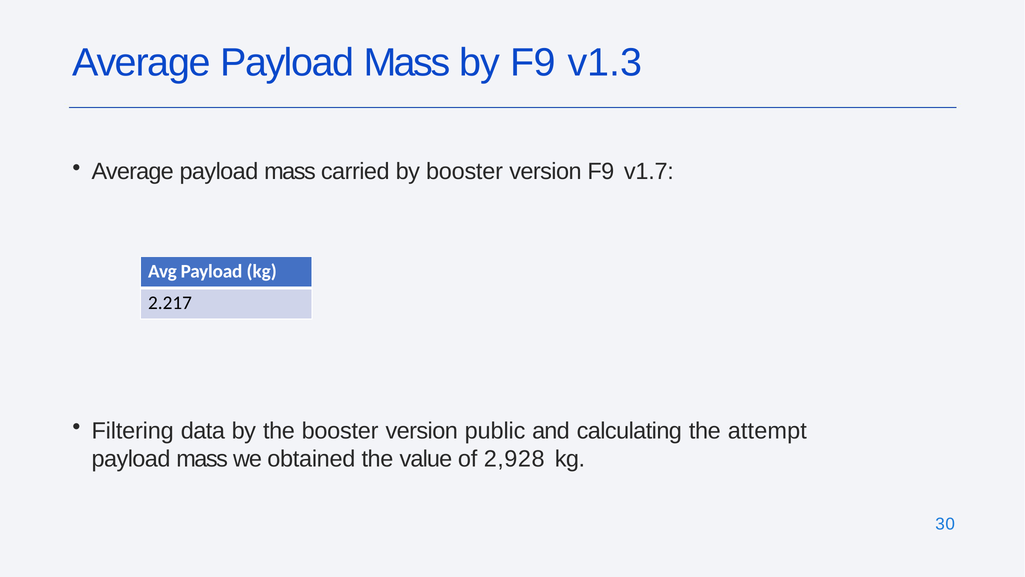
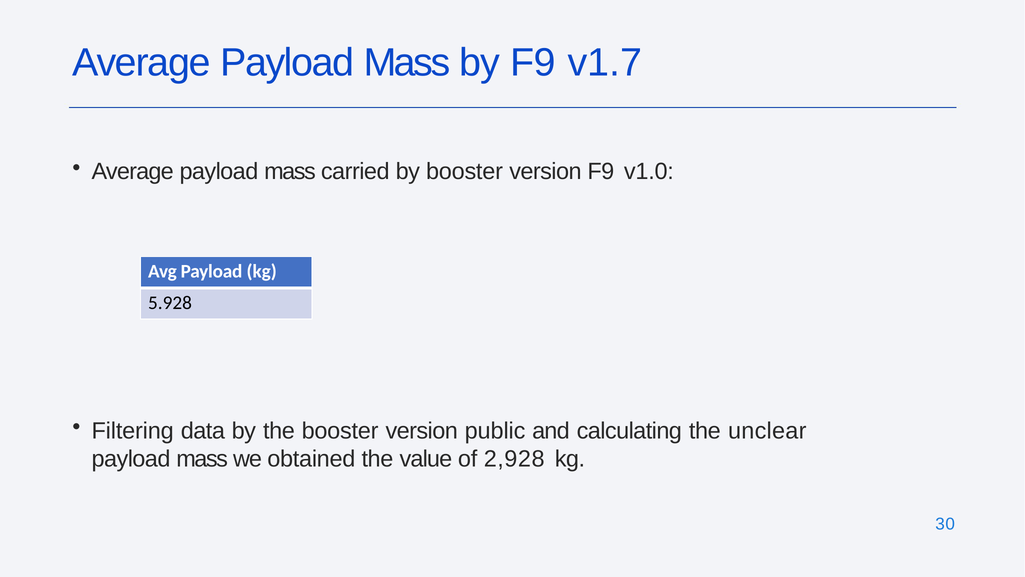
v1.3: v1.3 -> v1.7
v1.7: v1.7 -> v1.0
2.217: 2.217 -> 5.928
attempt: attempt -> unclear
